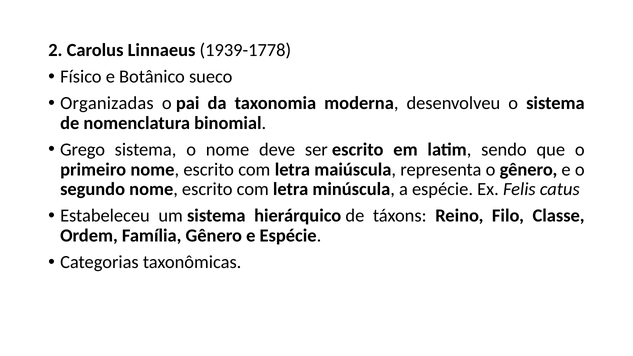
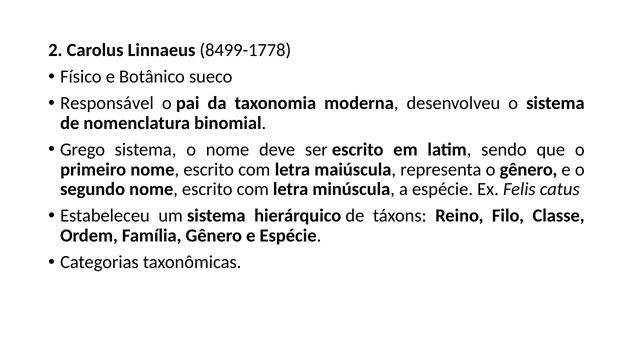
1939-1778: 1939-1778 -> 8499-1778
Organizadas: Organizadas -> Responsável
